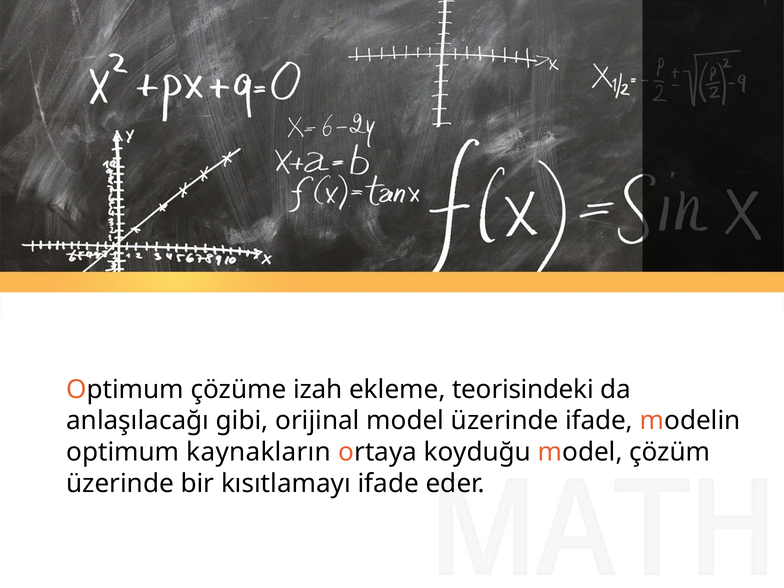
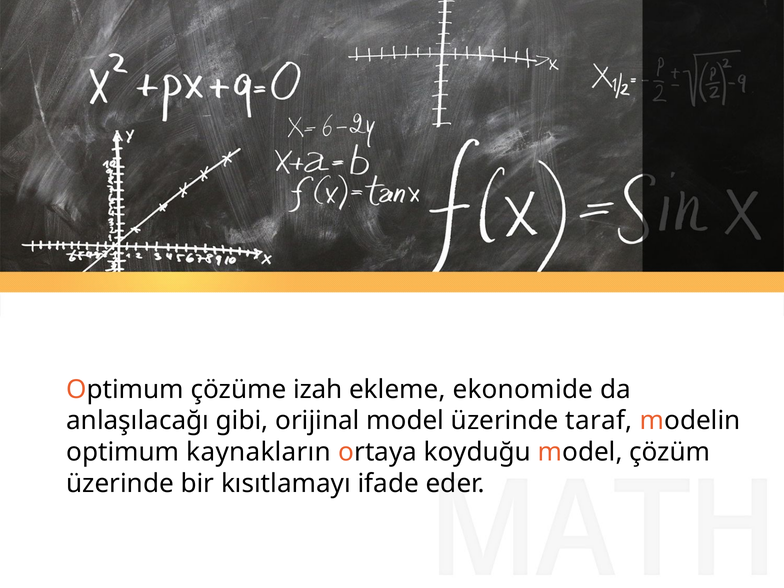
teorisindeki: teorisindeki -> ekonomide
üzerinde ifade: ifade -> taraf
